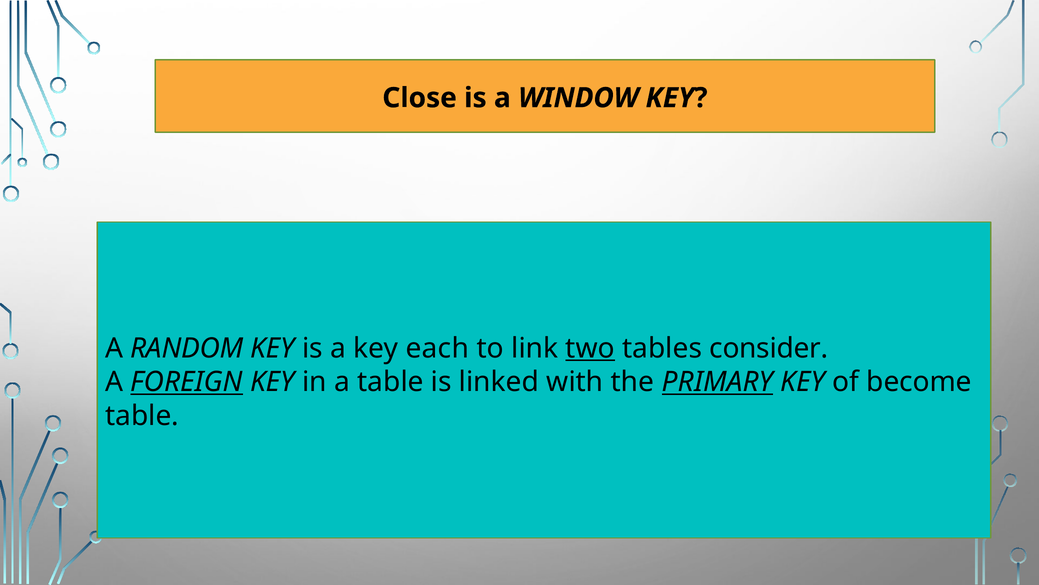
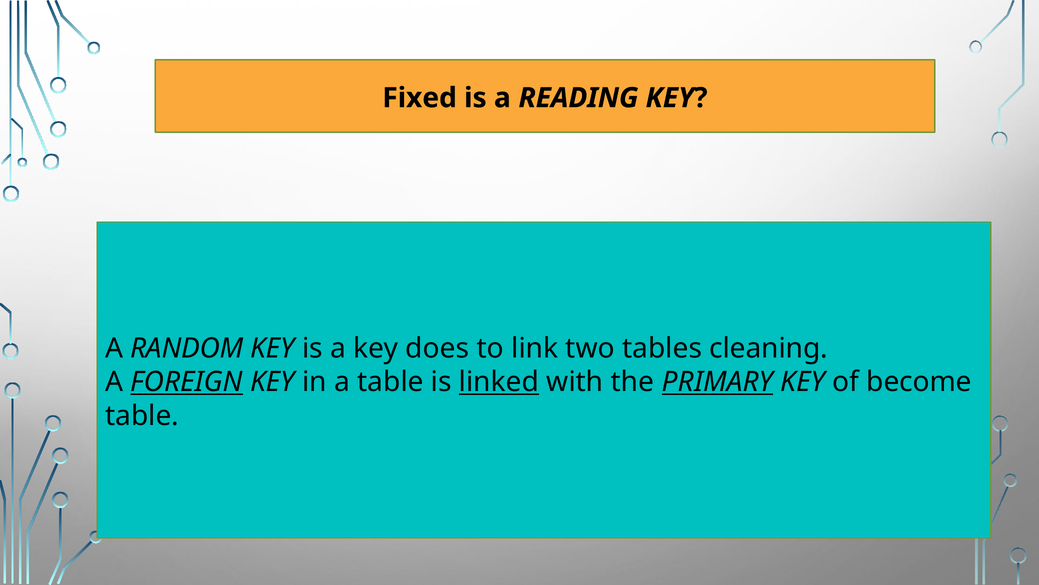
Close: Close -> Fixed
WINDOW: WINDOW -> READING
each: each -> does
two underline: present -> none
consider: consider -> cleaning
linked underline: none -> present
